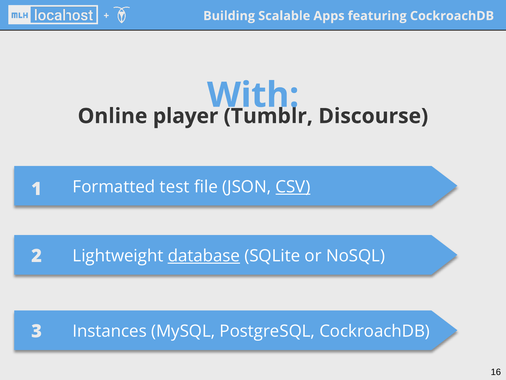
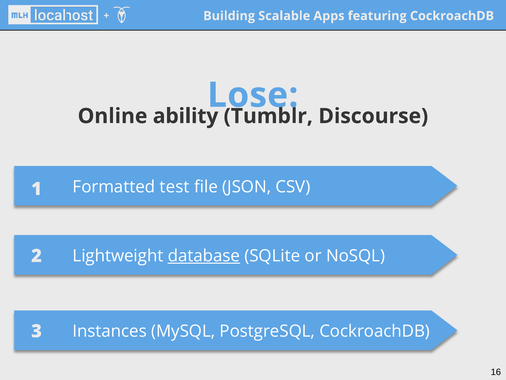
With: With -> Lose
player: player -> ability
CSV underline: present -> none
